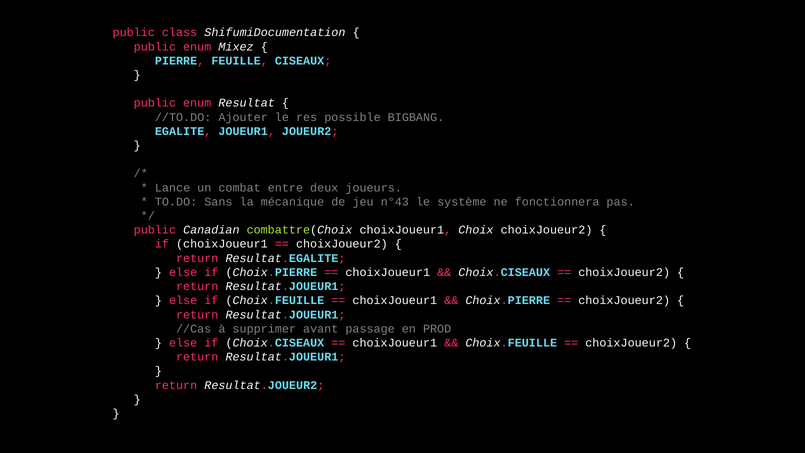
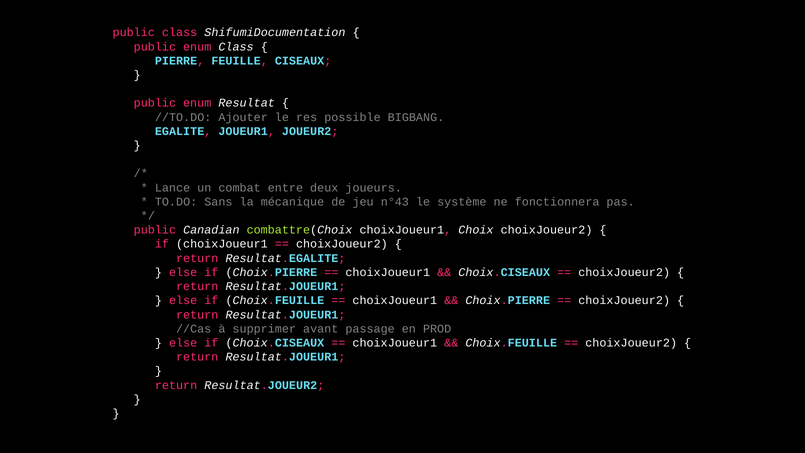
enum Mixez: Mixez -> Class
